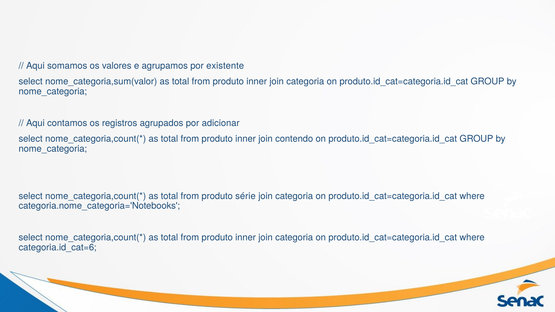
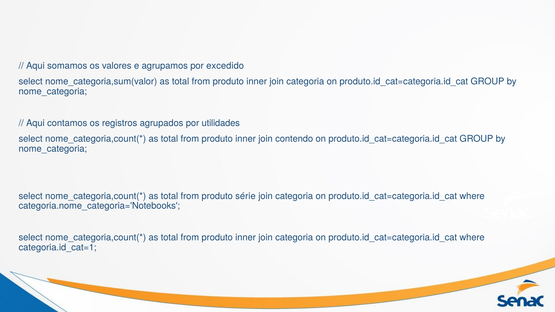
existente: existente -> excedido
adicionar: adicionar -> utilidades
categoria.id_cat=6: categoria.id_cat=6 -> categoria.id_cat=1
